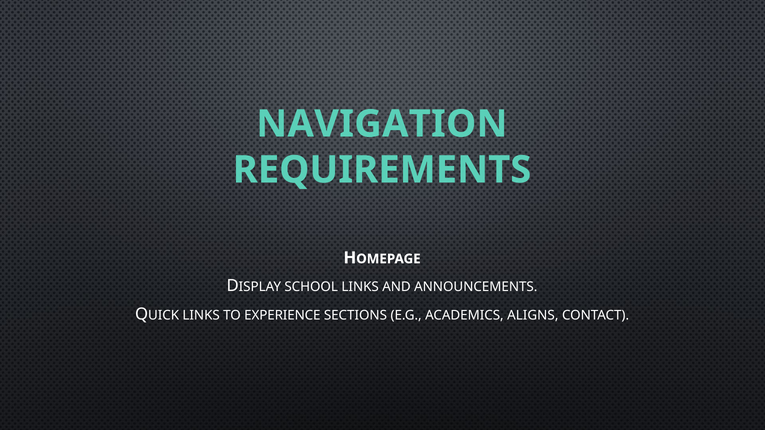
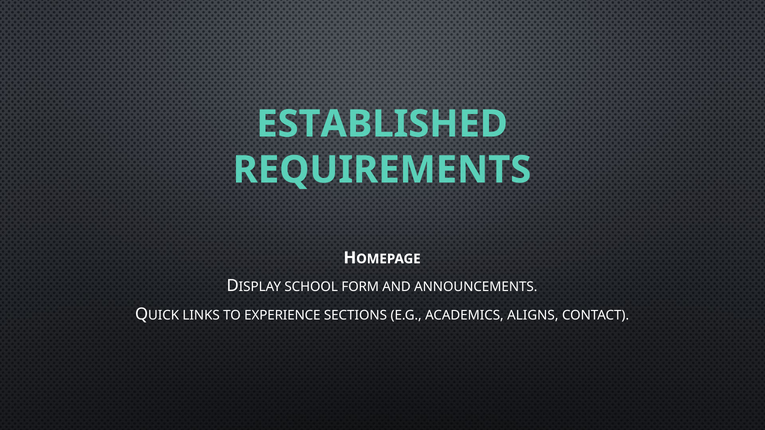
NAVIGATION: NAVIGATION -> ESTABLISHED
SCHOOL LINKS: LINKS -> FORM
